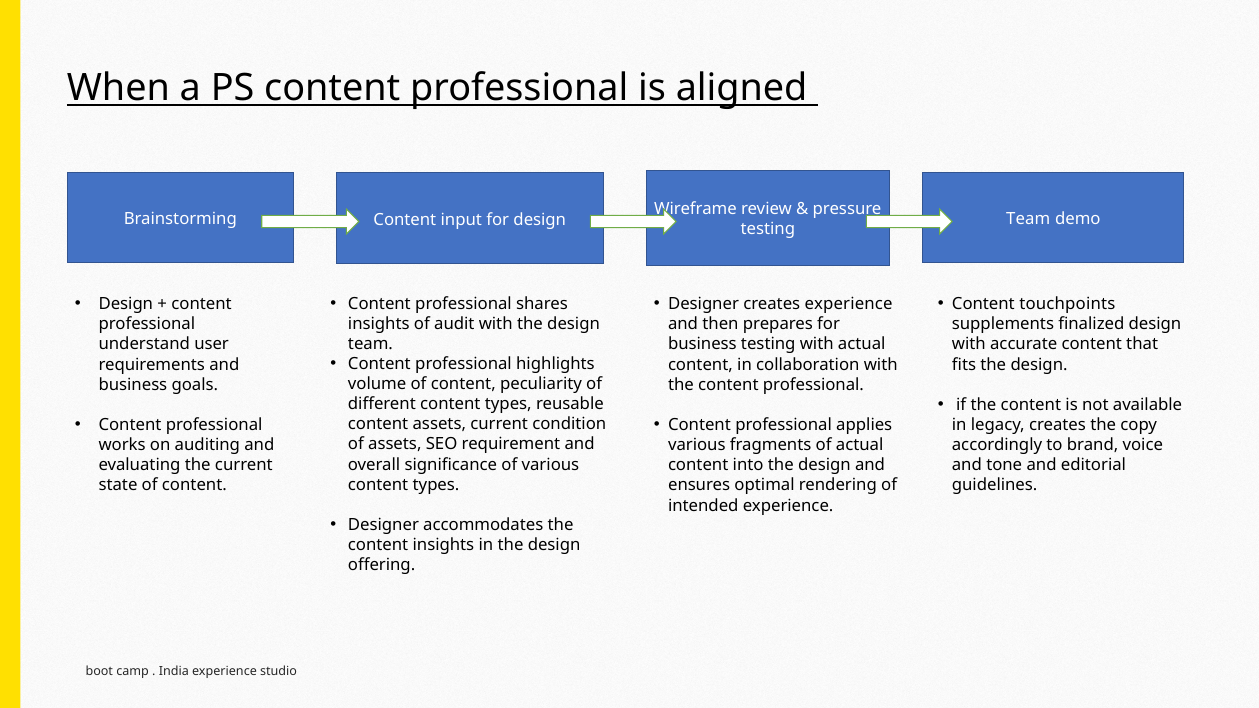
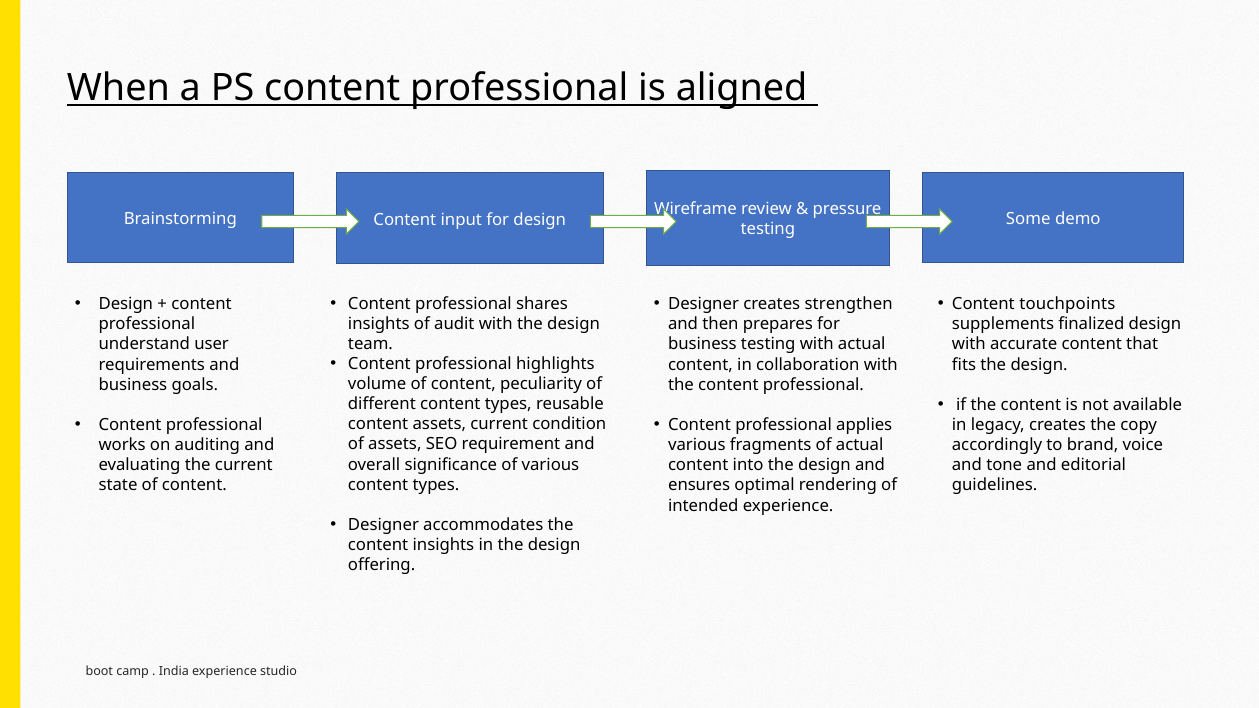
Team at (1028, 219): Team -> Some
creates experience: experience -> strengthen
